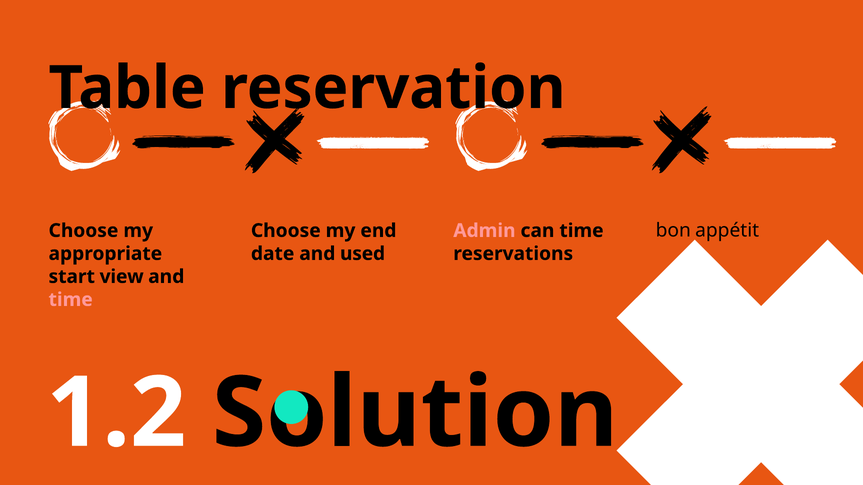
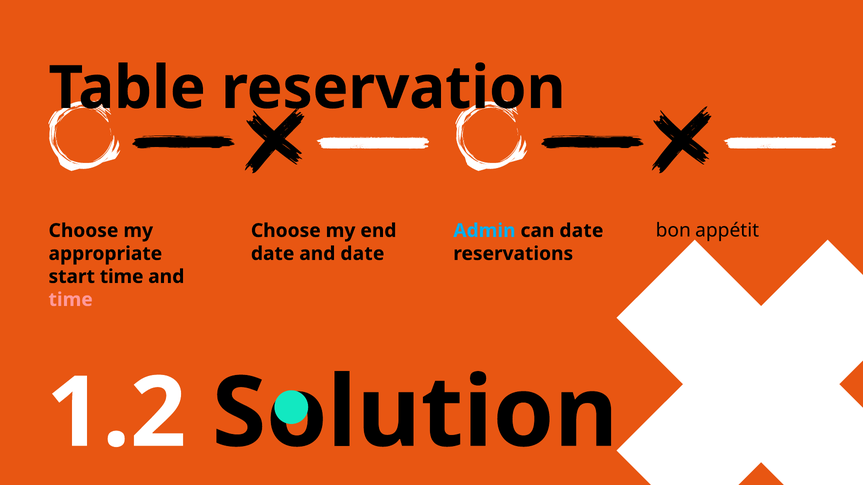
Admin colour: pink -> light blue
can time: time -> date
and used: used -> date
start view: view -> time
